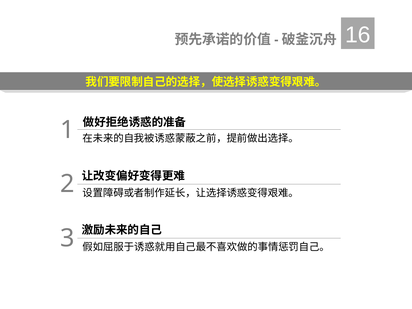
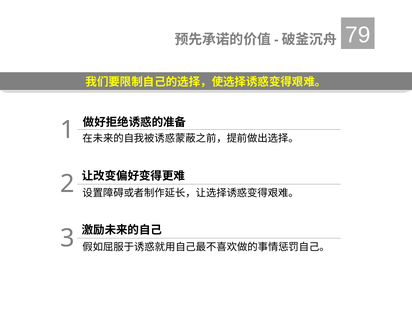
16: 16 -> 79
